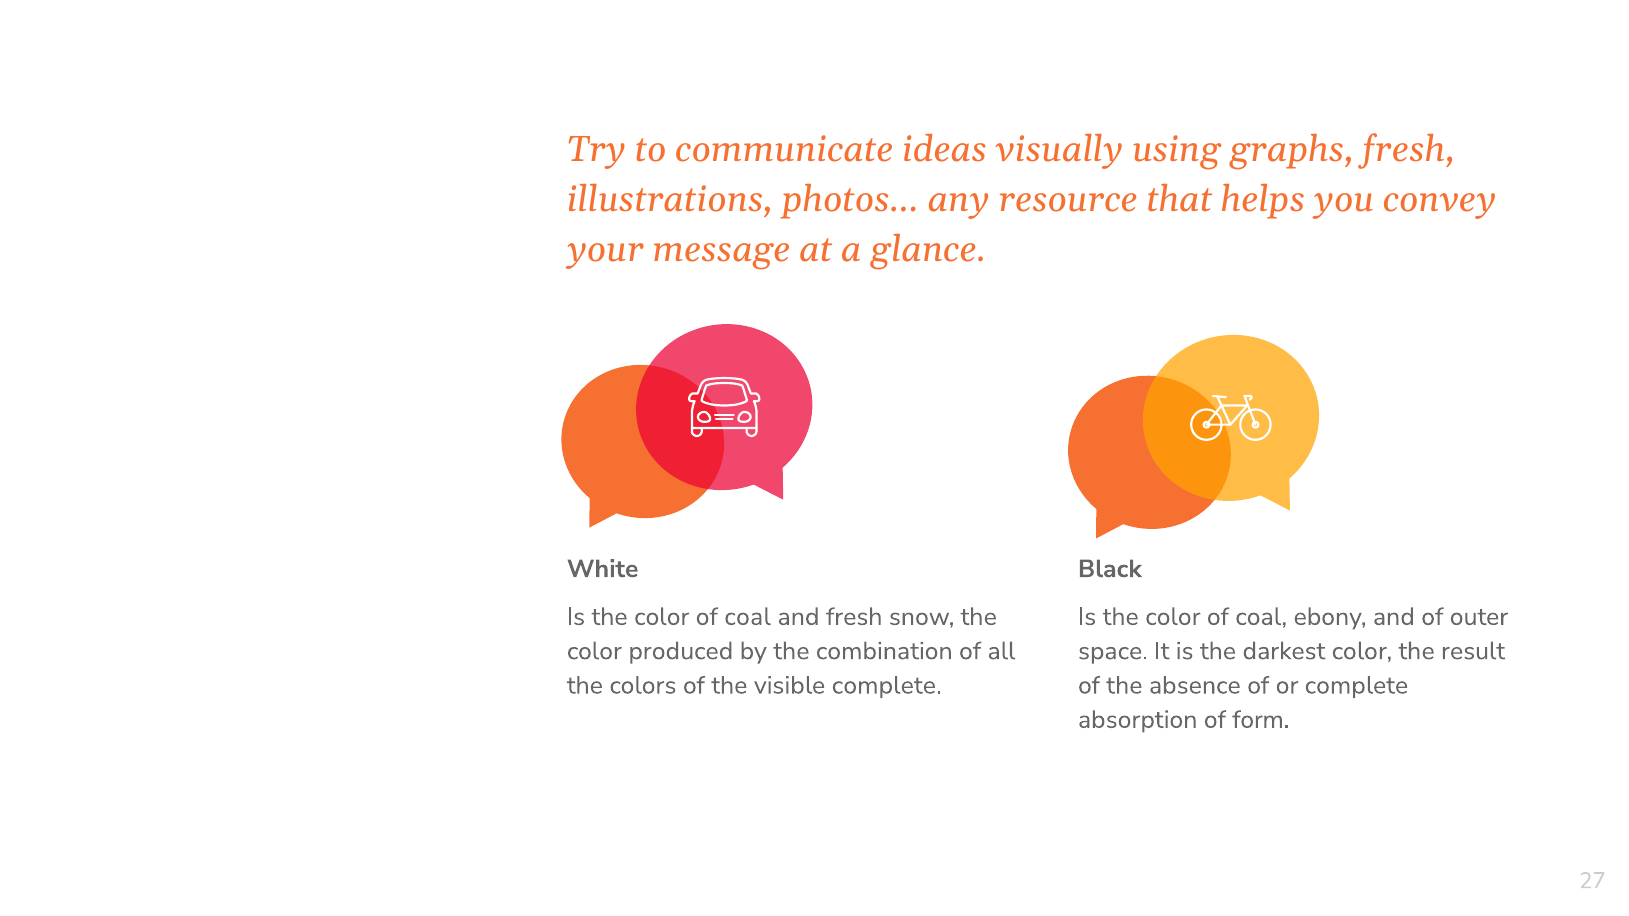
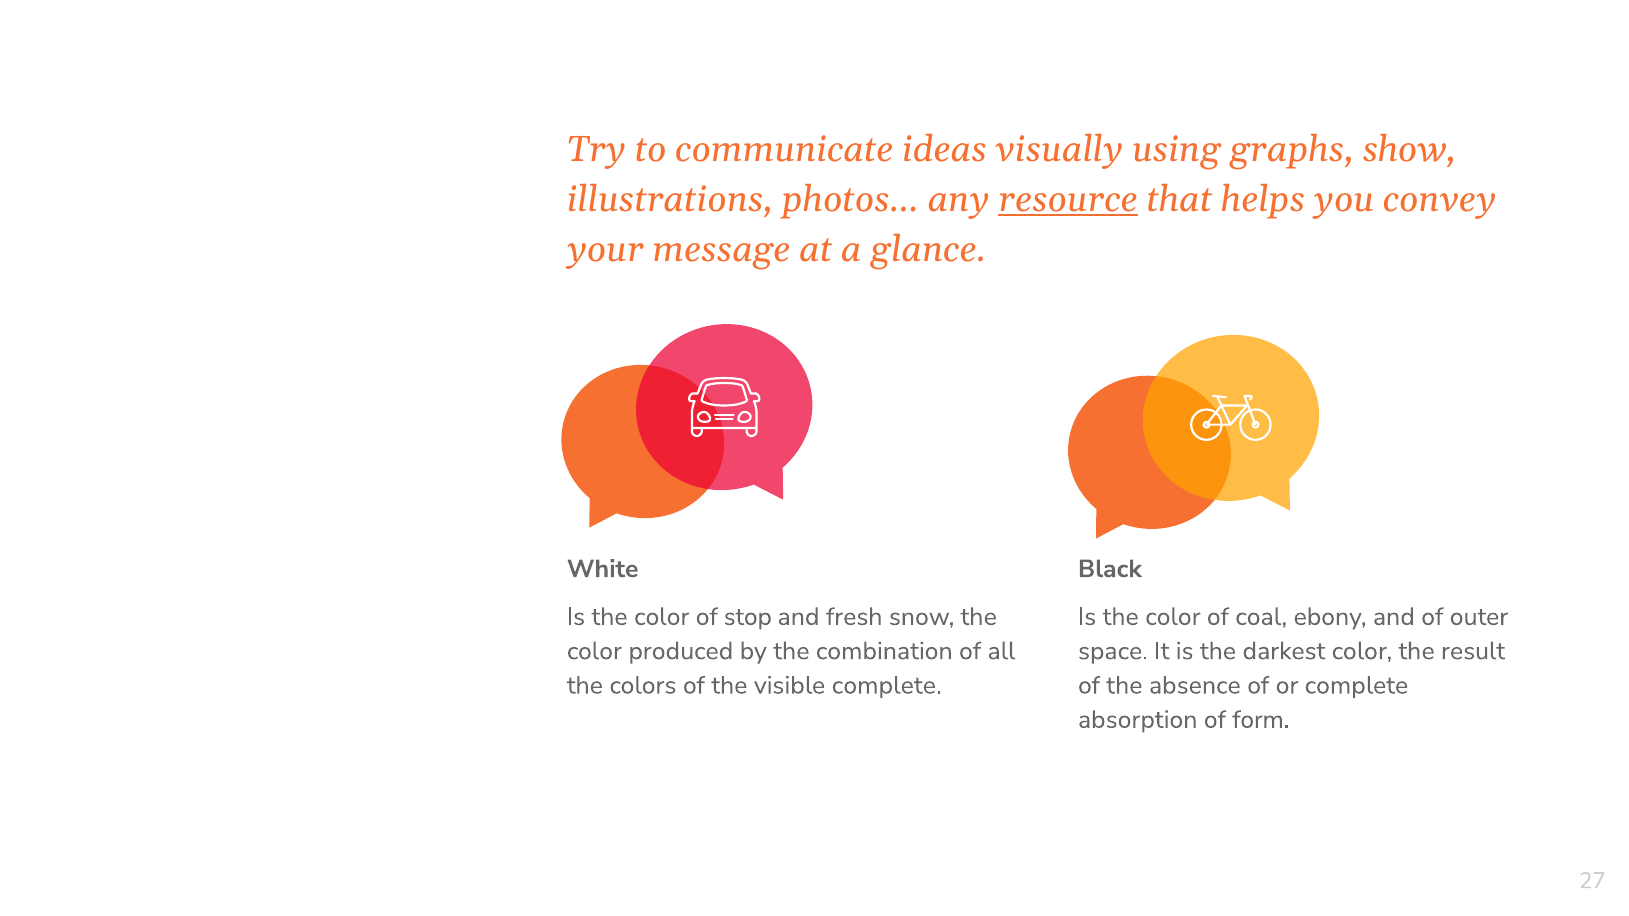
graphs fresh: fresh -> show
resource underline: none -> present
coal at (748, 617): coal -> stop
